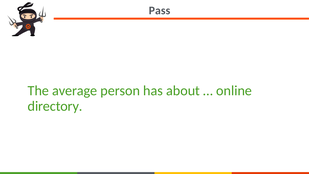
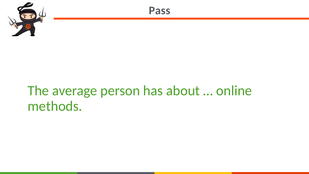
directory: directory -> methods
